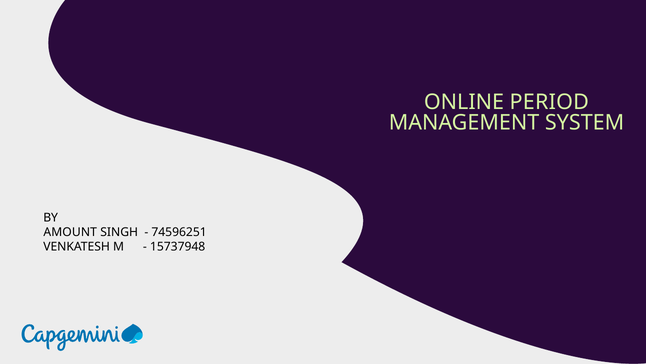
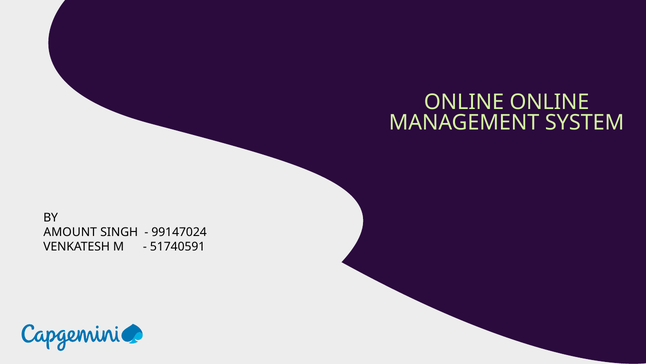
ONLINE PERIOD: PERIOD -> ONLINE
74596251: 74596251 -> 99147024
15737948: 15737948 -> 51740591
